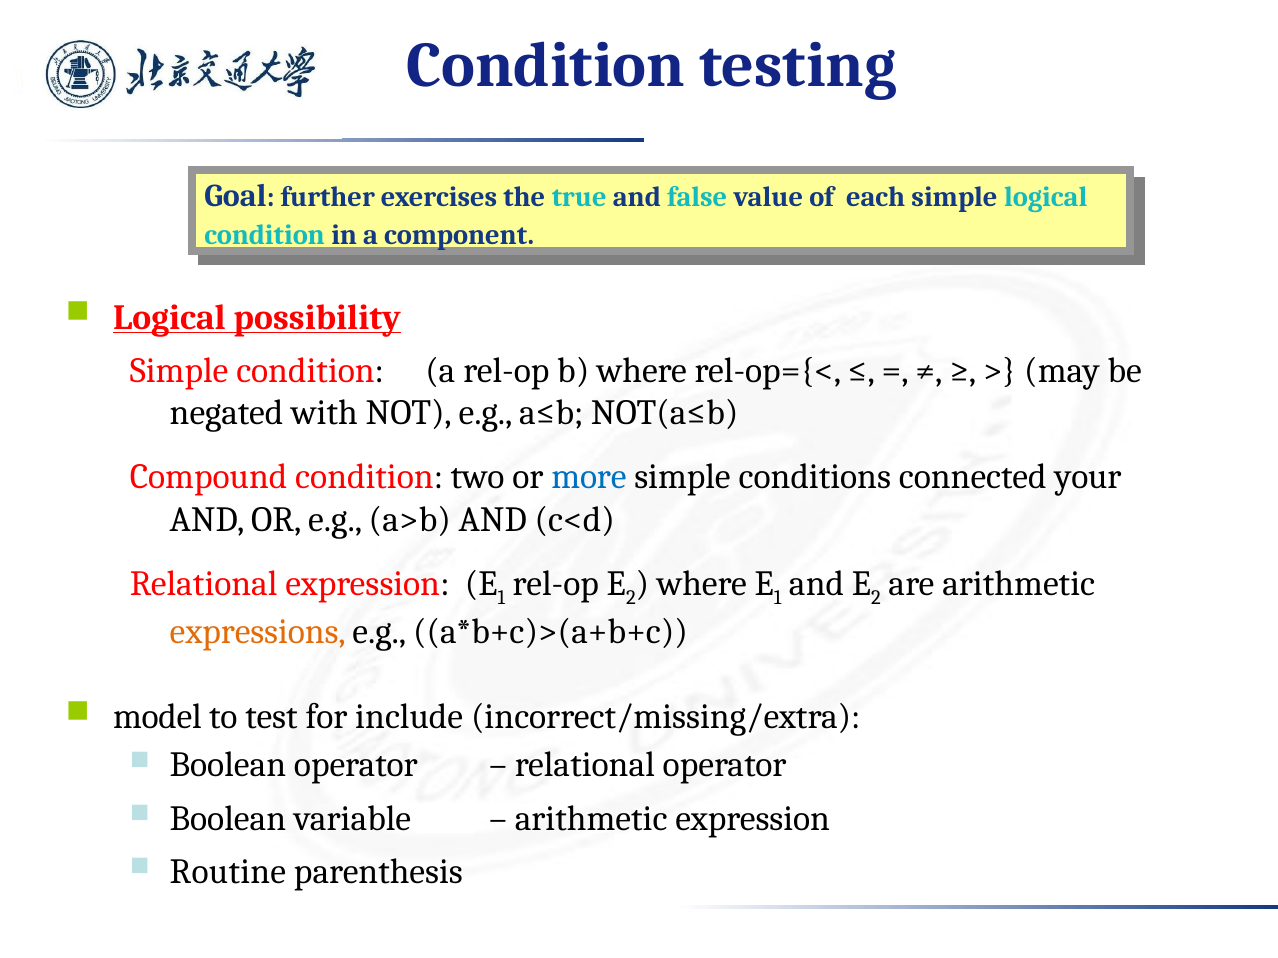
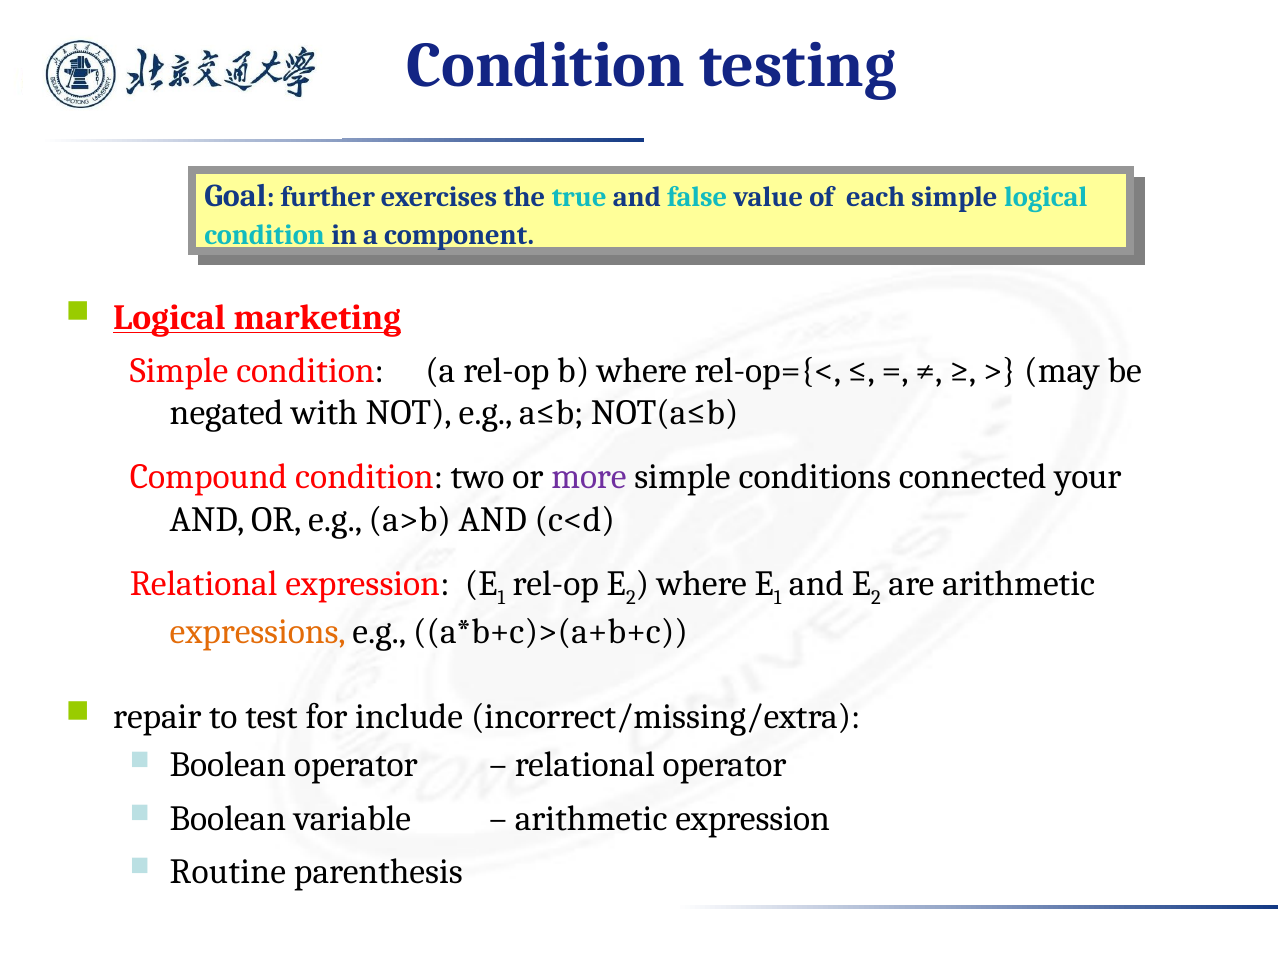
possibility: possibility -> marketing
more colour: blue -> purple
model: model -> repair
